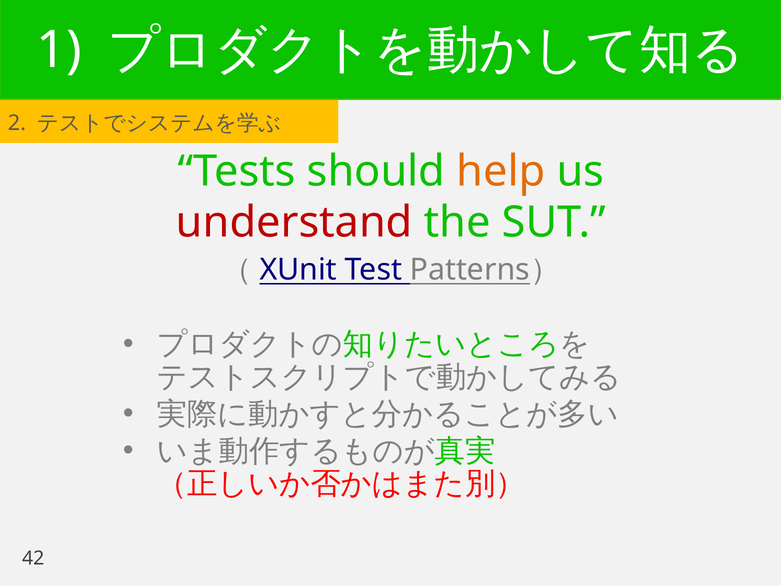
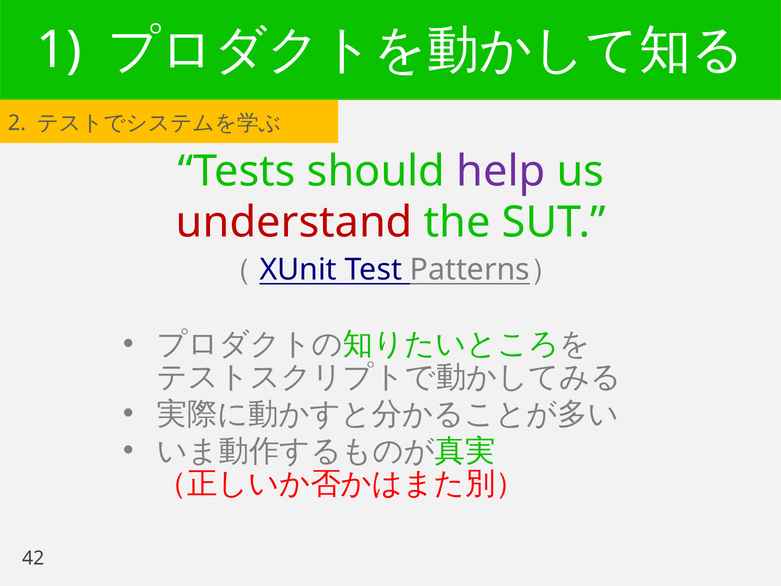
help colour: orange -> purple
